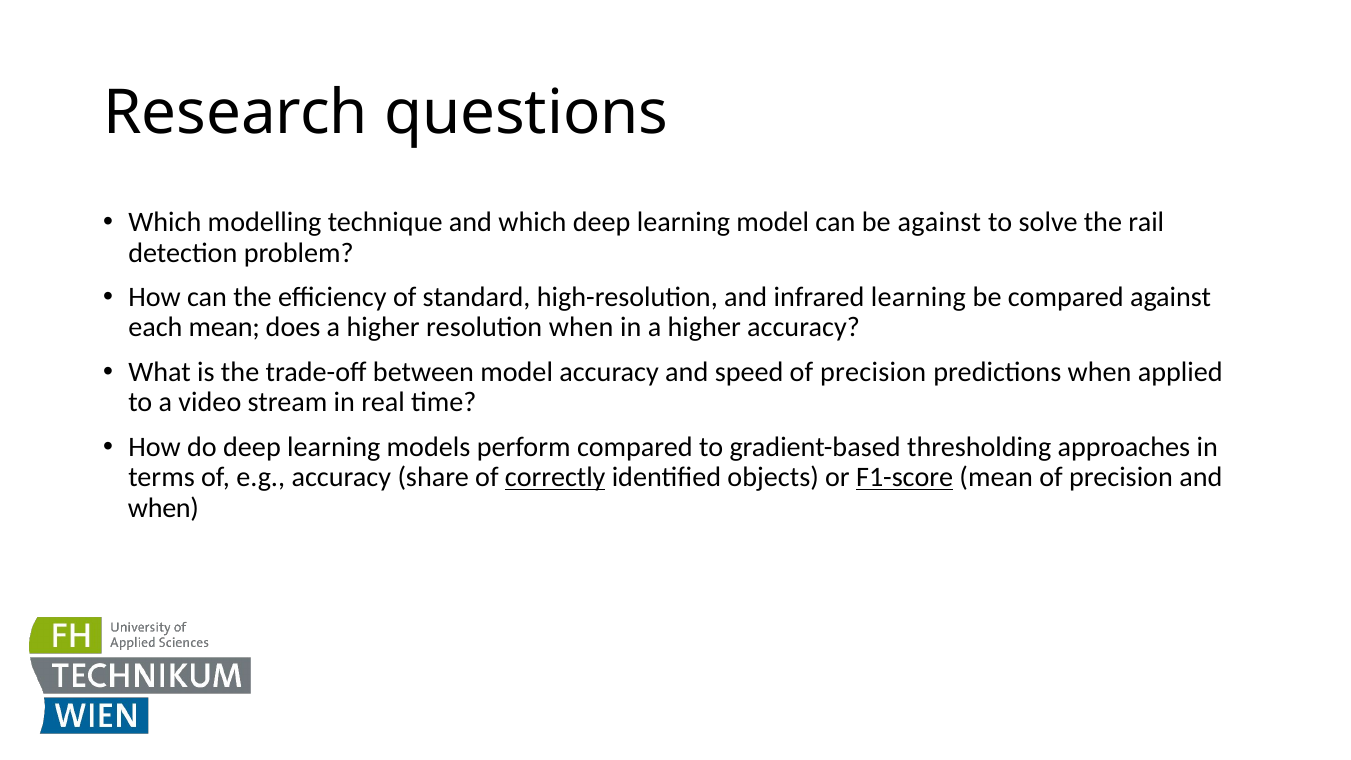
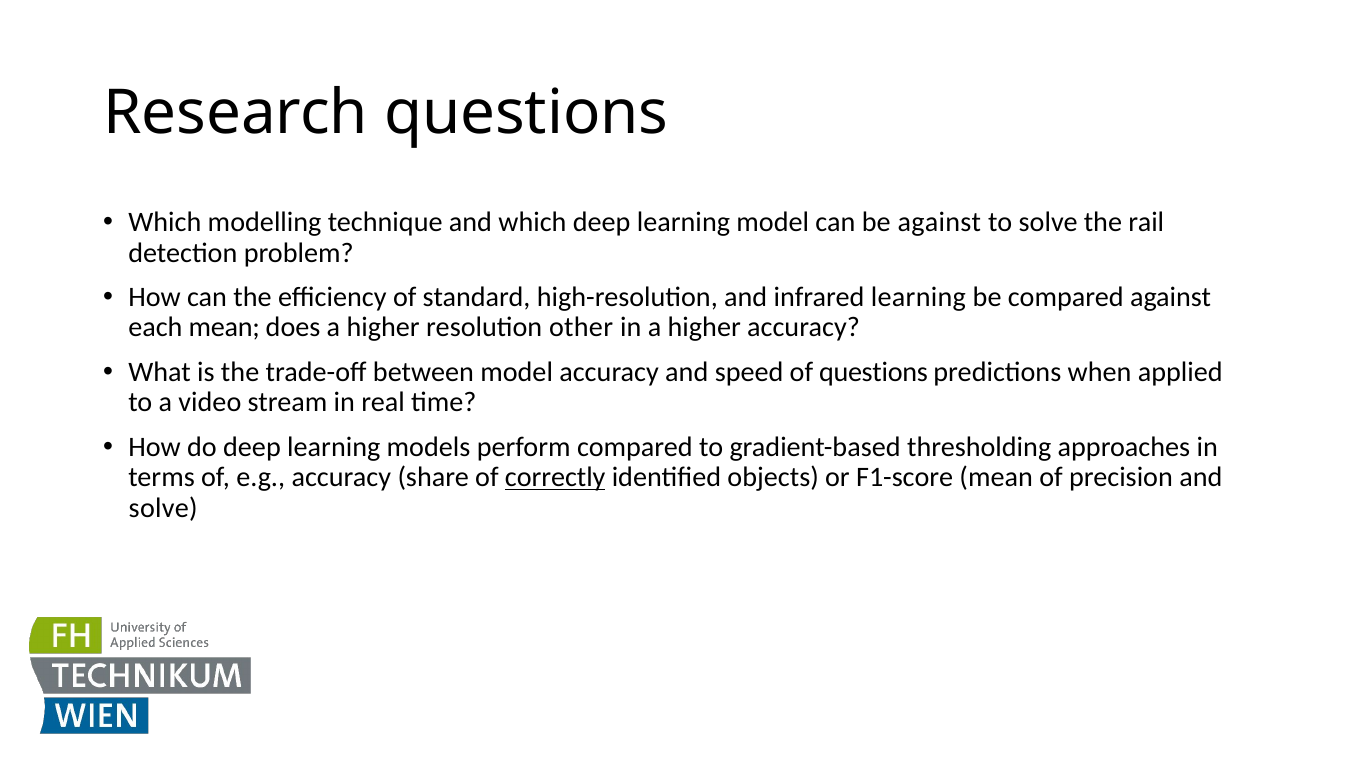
resolution when: when -> other
speed of precision: precision -> questions
F1-score underline: present -> none
when at (163, 508): when -> solve
